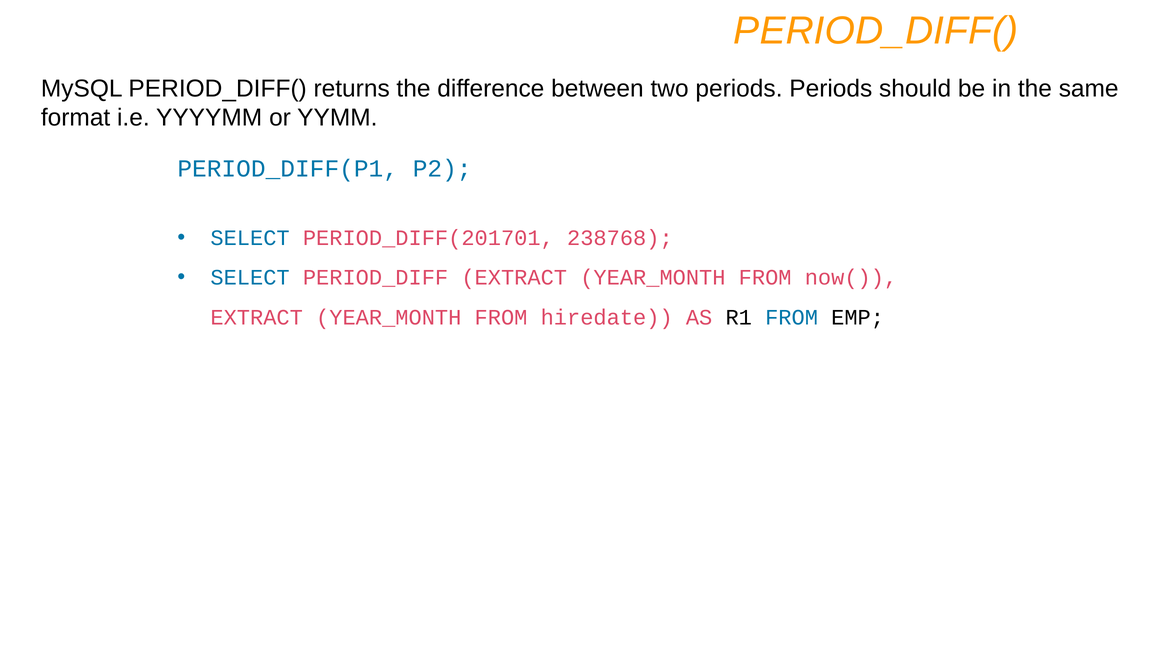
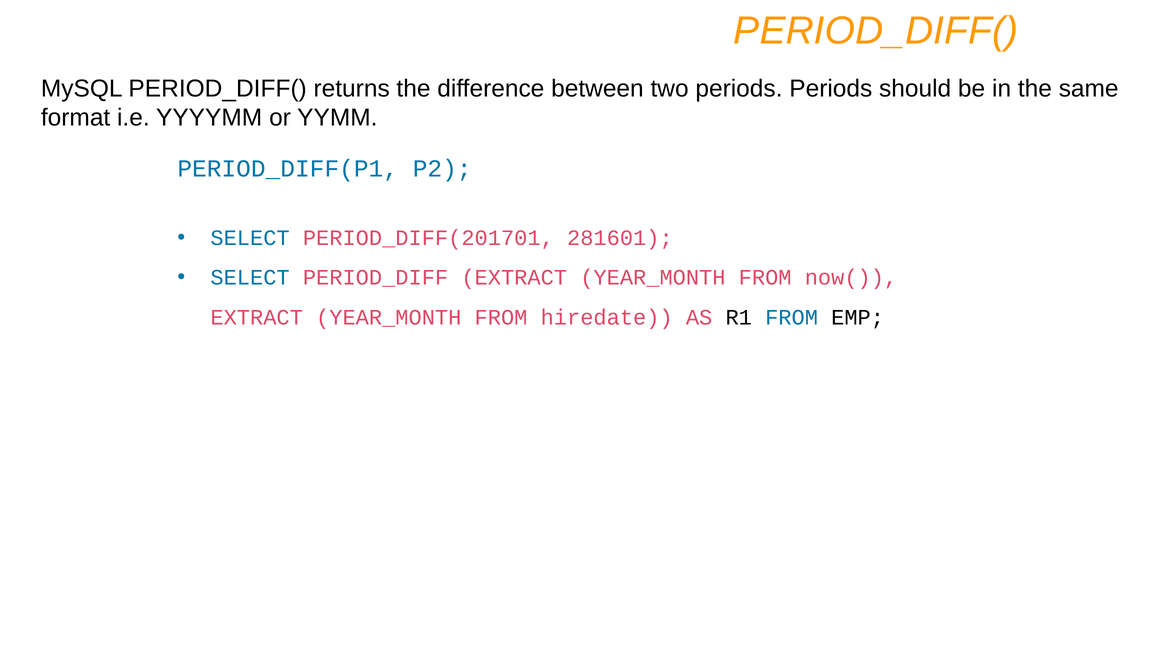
238768: 238768 -> 281601
